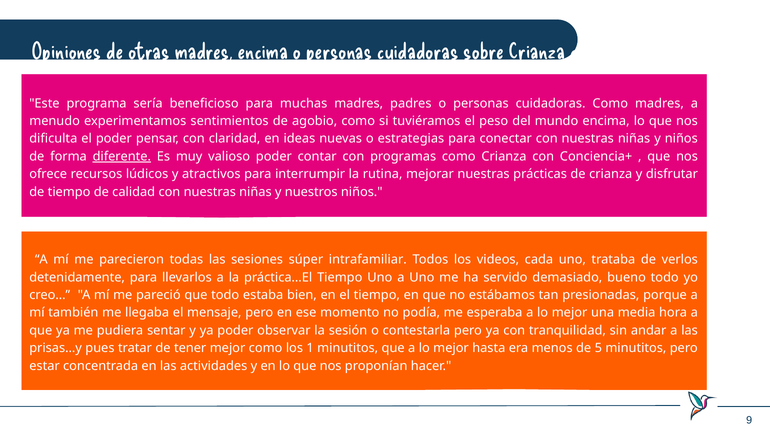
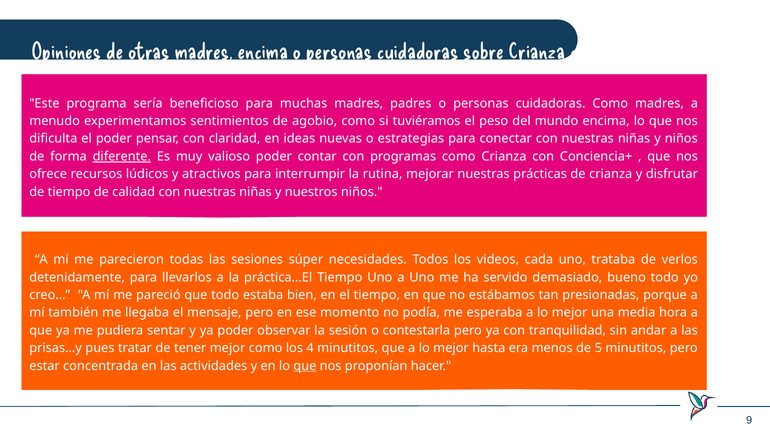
intrafamiliar: intrafamiliar -> necesidades
1: 1 -> 4
que at (305, 366) underline: none -> present
